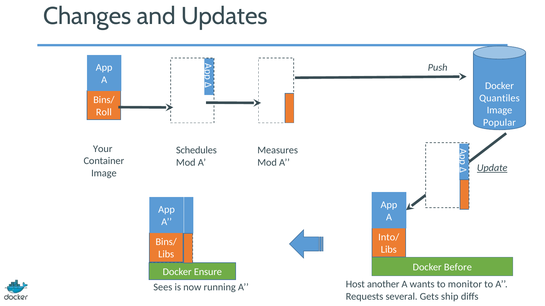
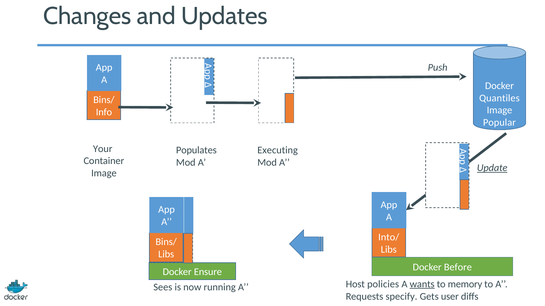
Roll: Roll -> Info
Schedules: Schedules -> Populates
Measures: Measures -> Executing
another: another -> policies
wants underline: none -> present
monitor: monitor -> memory
several: several -> specify
ship: ship -> user
